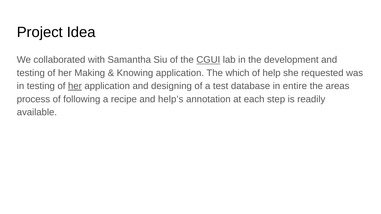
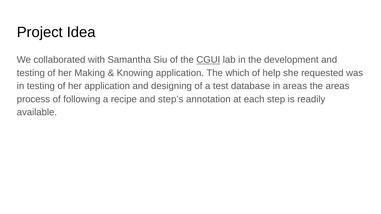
her at (75, 86) underline: present -> none
in entire: entire -> areas
help’s: help’s -> step’s
